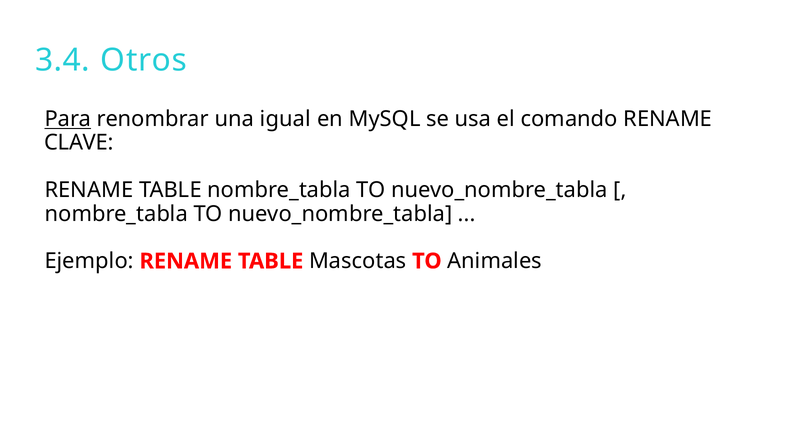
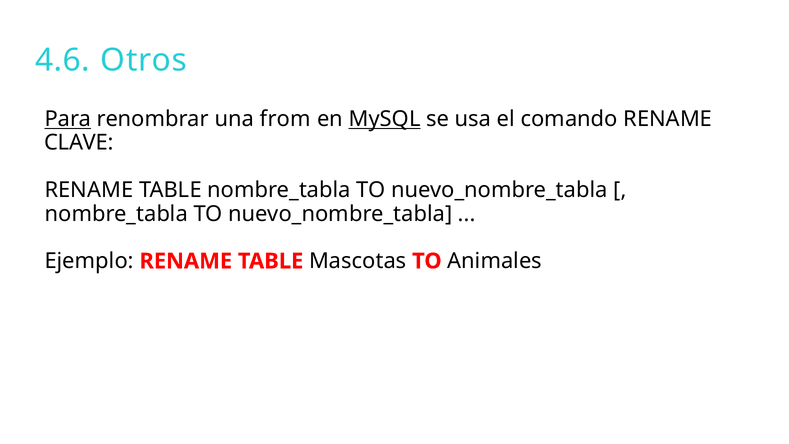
3.4: 3.4 -> 4.6
igual: igual -> from
MySQL underline: none -> present
